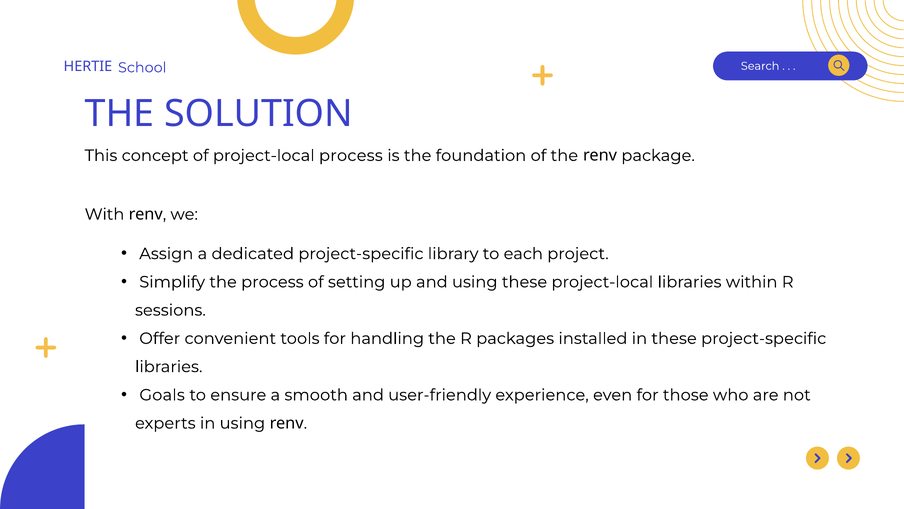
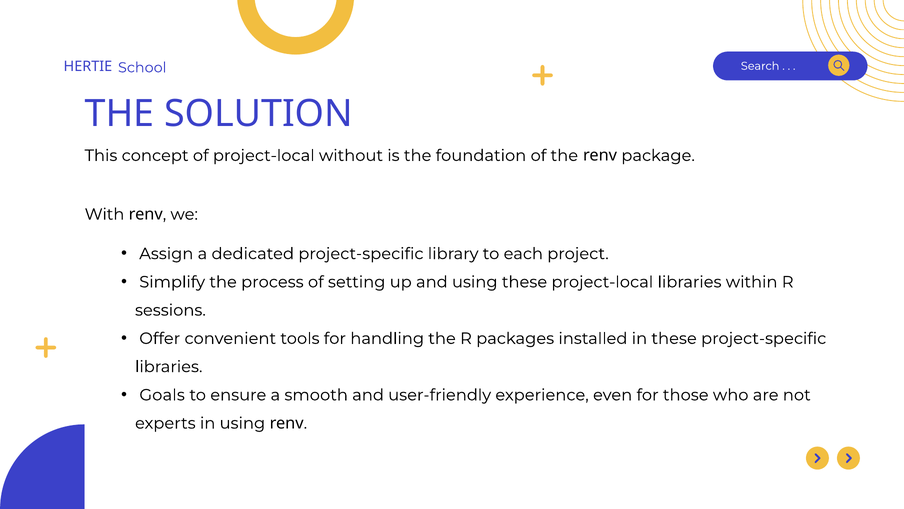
project-local process: process -> without
